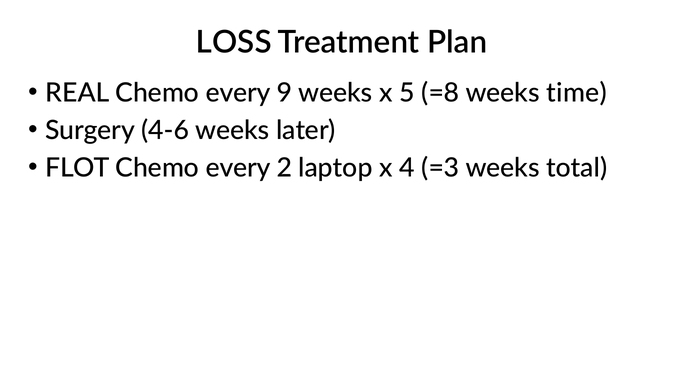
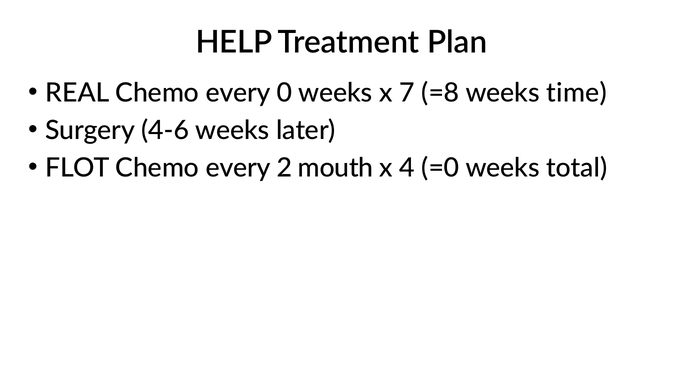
LOSS: LOSS -> HELP
9: 9 -> 0
5: 5 -> 7
laptop: laptop -> mouth
=3: =3 -> =0
